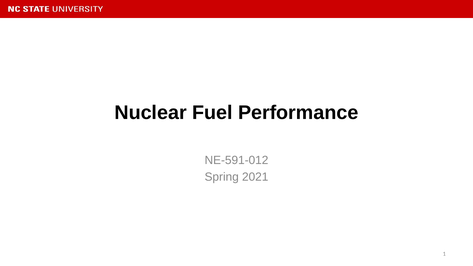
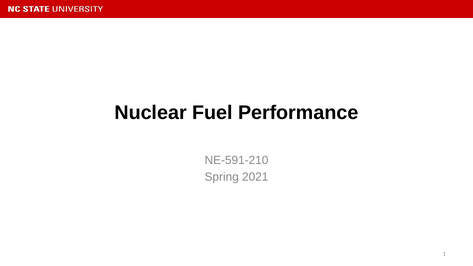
NE-591-012: NE-591-012 -> NE-591-210
